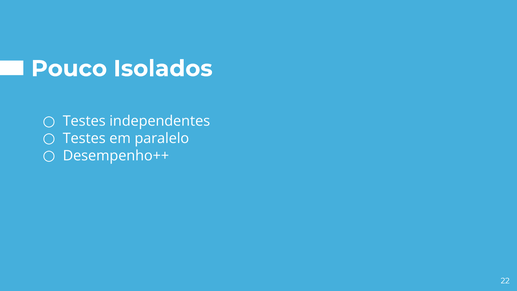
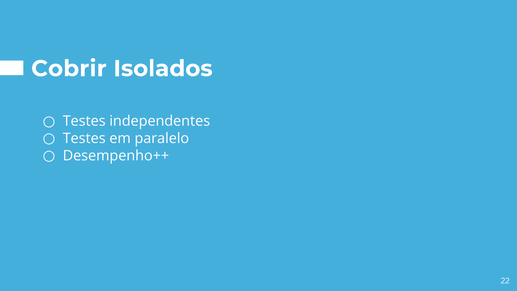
Pouco: Pouco -> Cobrir
